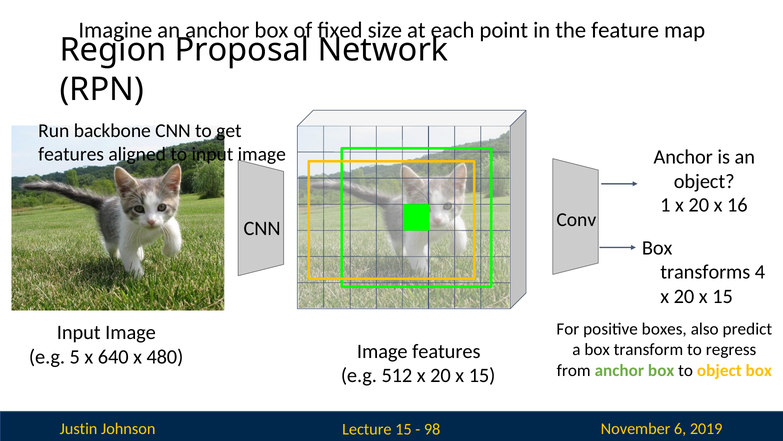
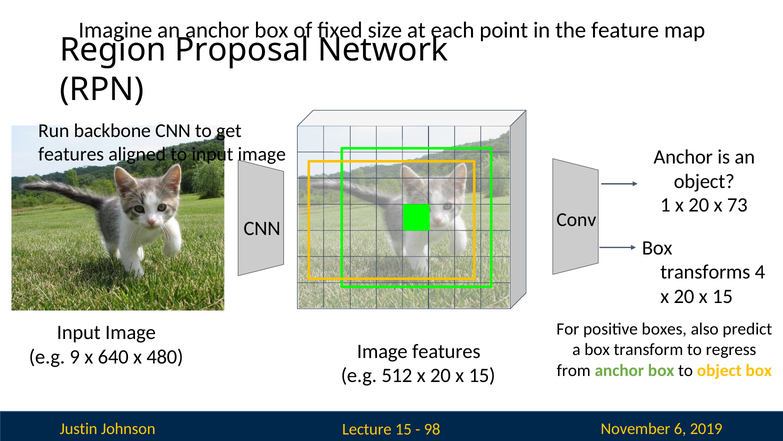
16: 16 -> 73
5: 5 -> 9
